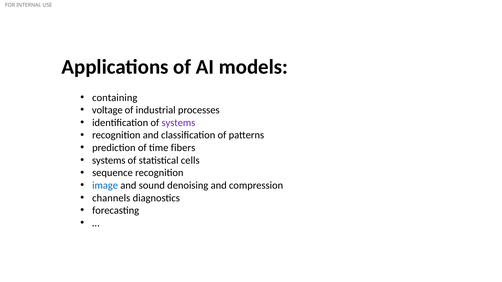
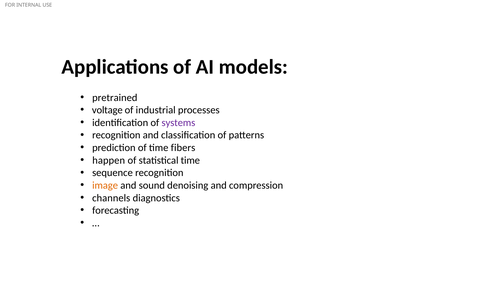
containing: containing -> pretrained
systems at (109, 160): systems -> happen
statistical cells: cells -> time
image colour: blue -> orange
